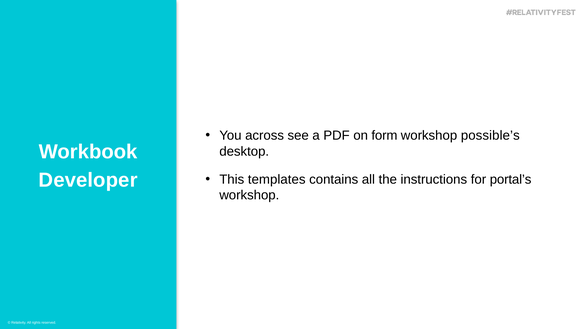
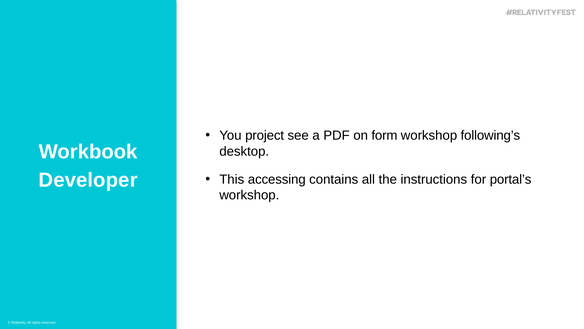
across: across -> project
possible’s: possible’s -> following’s
templates: templates -> accessing
